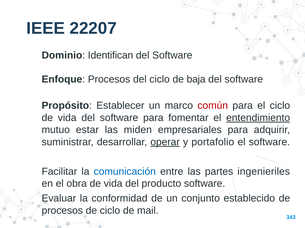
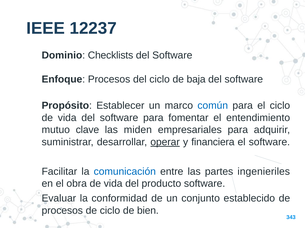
22207: 22207 -> 12237
Identifican: Identifican -> Checklists
común colour: red -> blue
entendimiento underline: present -> none
estar: estar -> clave
portafolio: portafolio -> financiera
mail: mail -> bien
